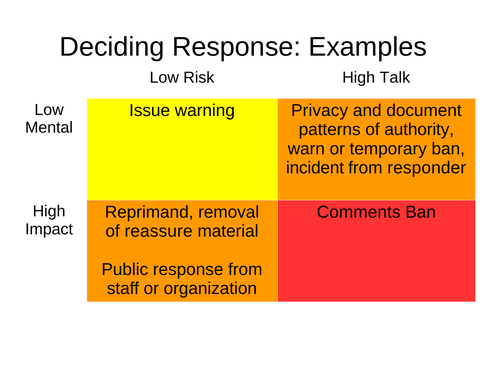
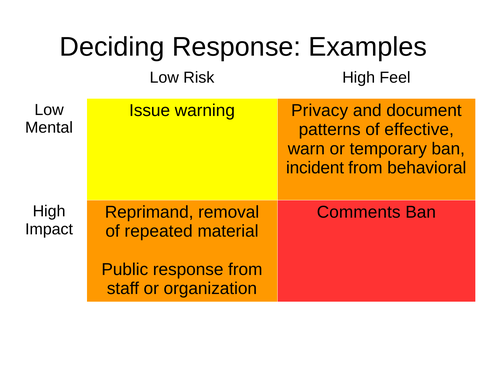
Talk: Talk -> Feel
authority: authority -> effective
responder: responder -> behavioral
reassure: reassure -> repeated
